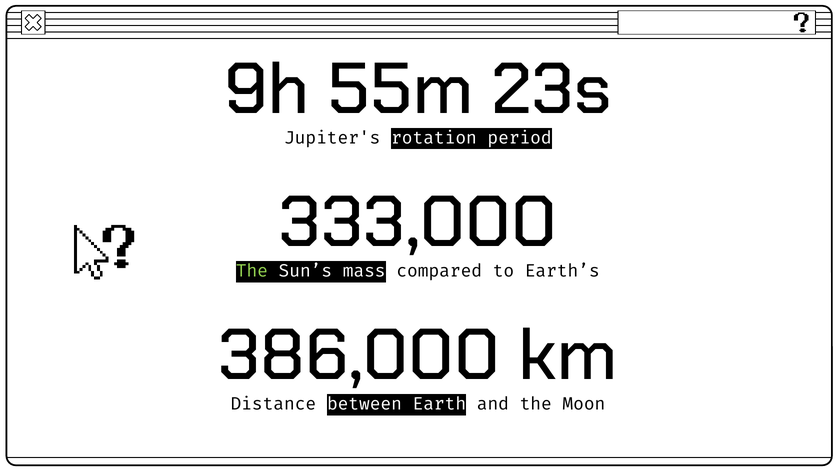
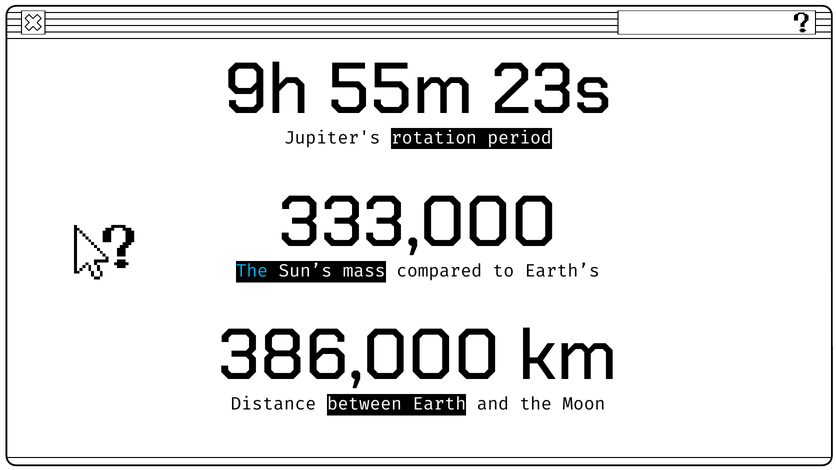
The at (252, 271) colour: light green -> light blue
